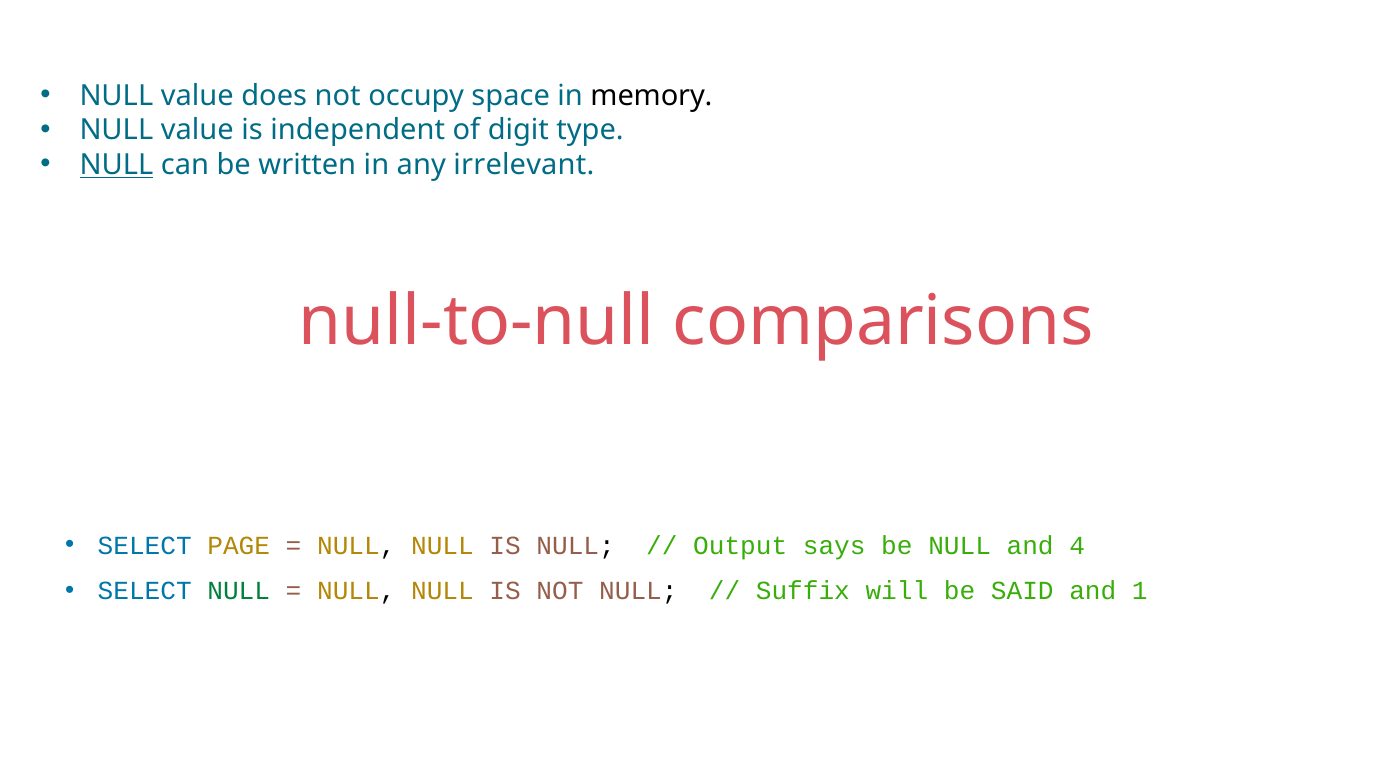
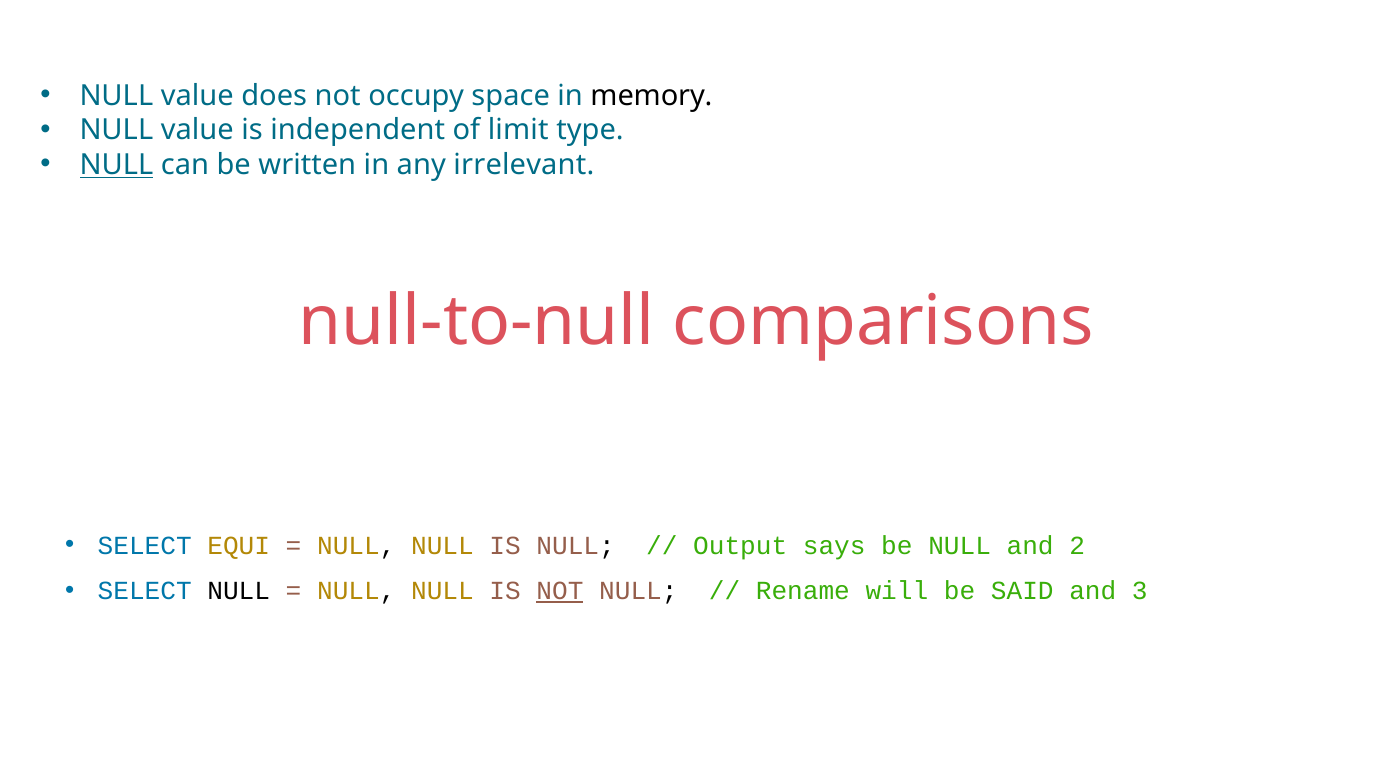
digit: digit -> limit
PAGE: PAGE -> EQUI
4: 4 -> 2
NULL at (239, 591) colour: green -> black
NOT at (560, 591) underline: none -> present
Suffix: Suffix -> Rename
1: 1 -> 3
